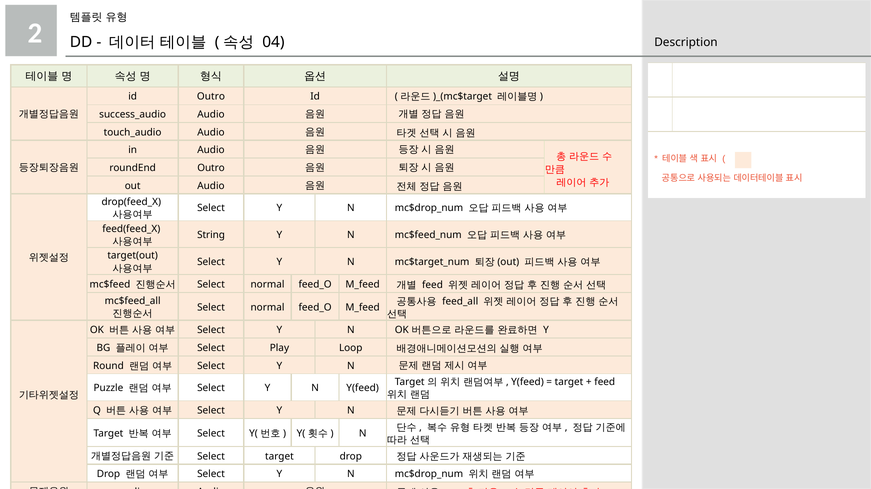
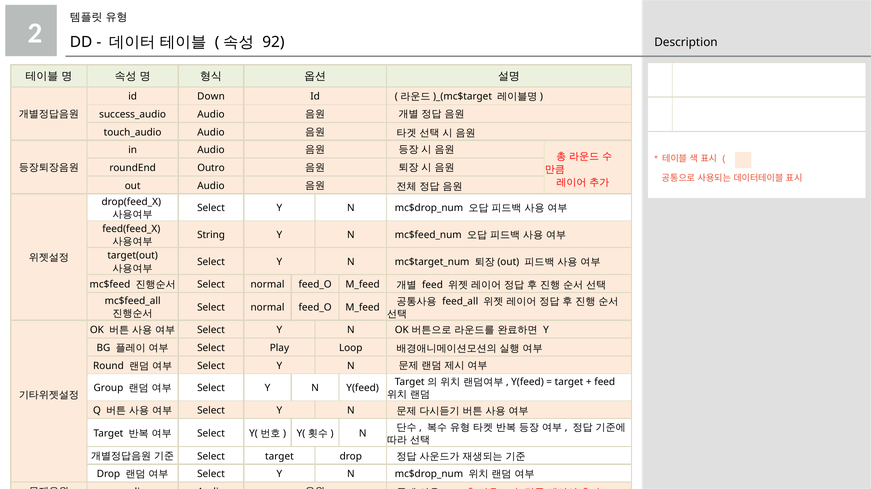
04: 04 -> 92
id Outro: Outro -> Down
Puzzle: Puzzle -> Group
